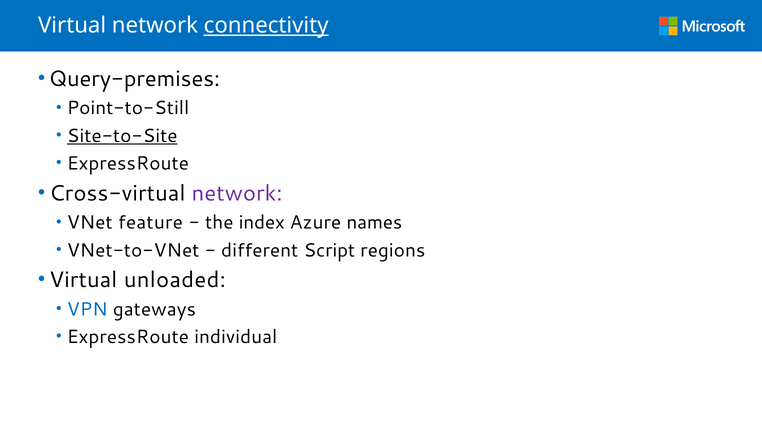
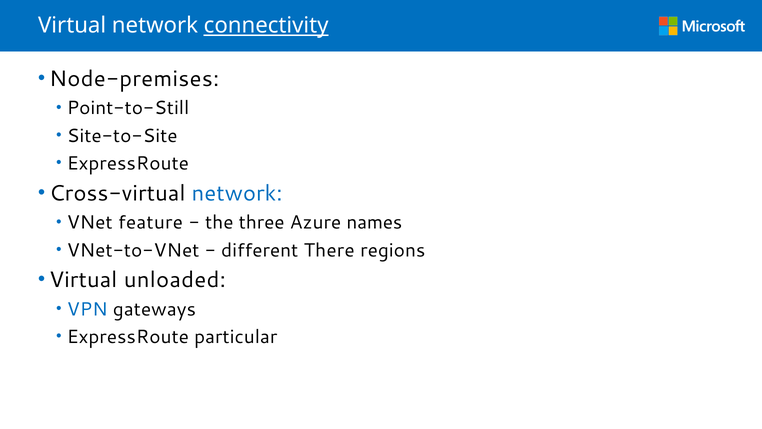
Query-premises: Query-premises -> Node-premises
Site-to-Site underline: present -> none
network at (237, 193) colour: purple -> blue
index: index -> three
Script: Script -> There
individual: individual -> particular
